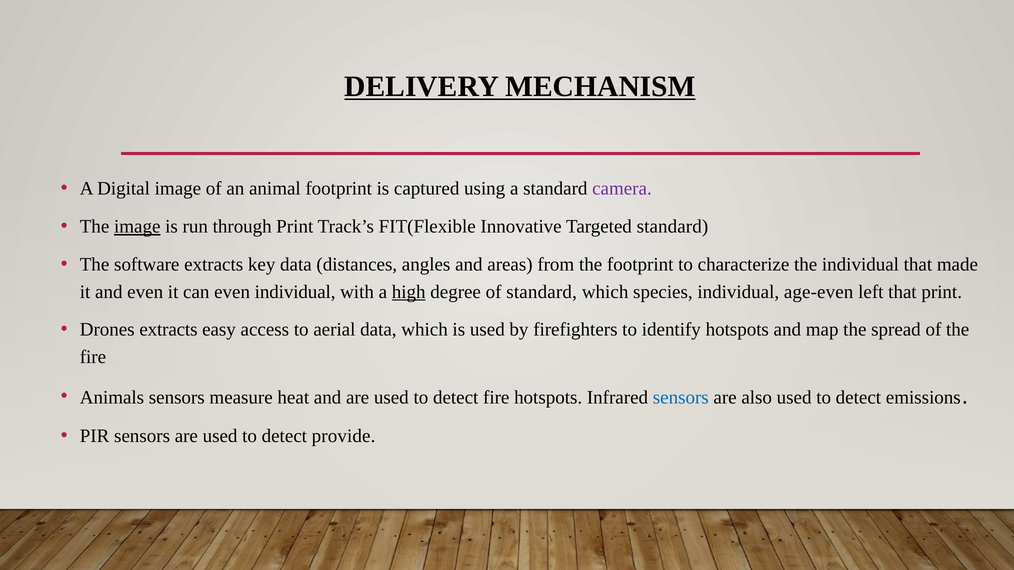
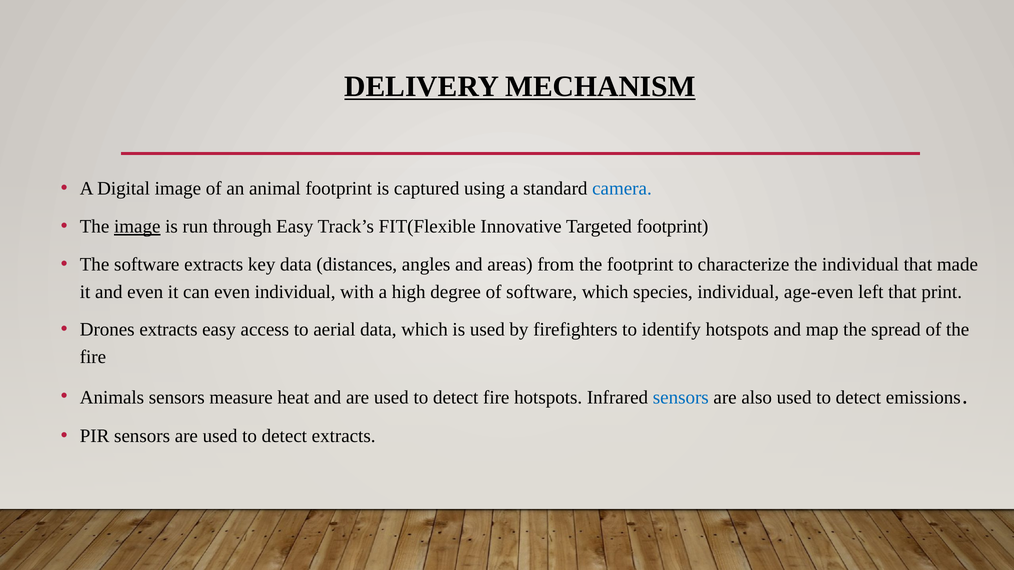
camera colour: purple -> blue
through Print: Print -> Easy
Targeted standard: standard -> footprint
high underline: present -> none
of standard: standard -> software
detect provide: provide -> extracts
